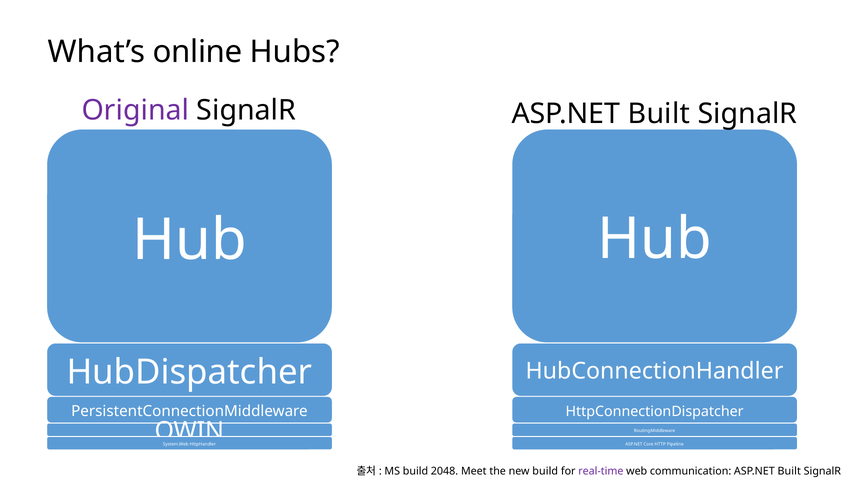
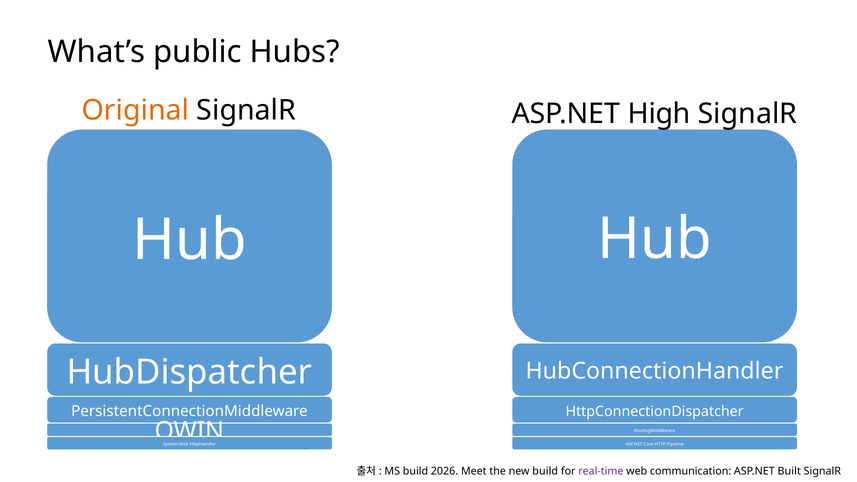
online: online -> public
Original colour: purple -> orange
SignalR ASP.NET Built: Built -> High
2048: 2048 -> 2026
